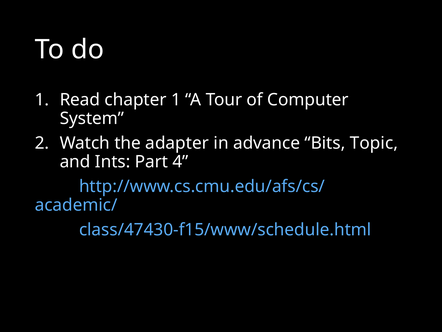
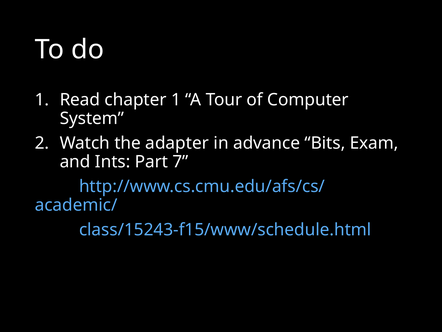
Topic: Topic -> Exam
4: 4 -> 7
class/47430-f15/www/schedule.html: class/47430-f15/www/schedule.html -> class/15243-f15/www/schedule.html
